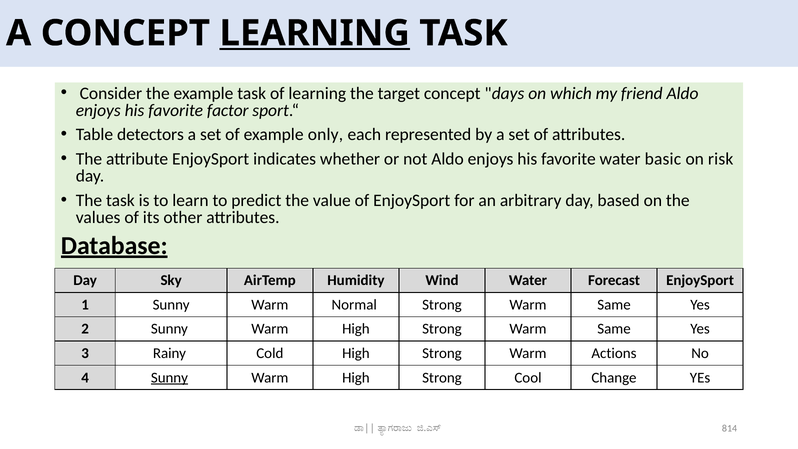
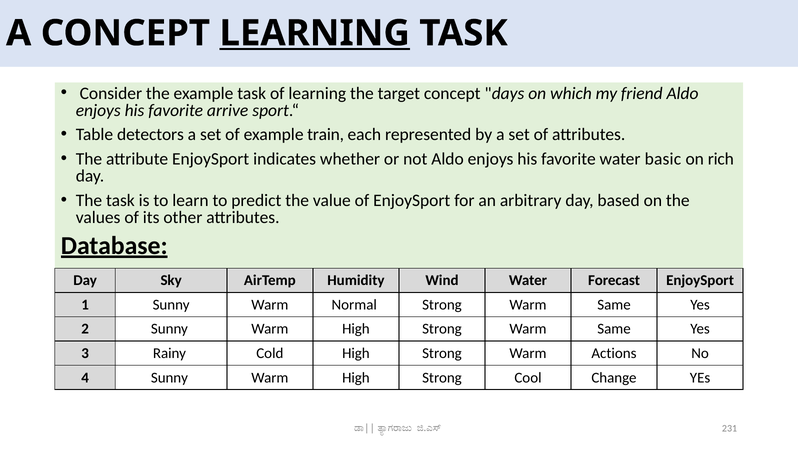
factor: factor -> arrive
only: only -> train
risk: risk -> rich
Sunny at (169, 377) underline: present -> none
814: 814 -> 231
